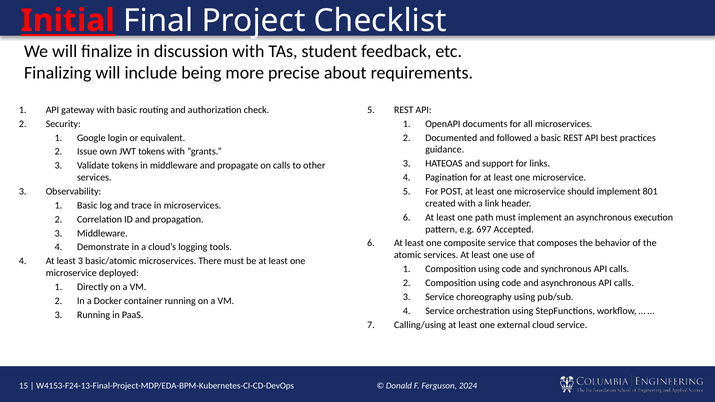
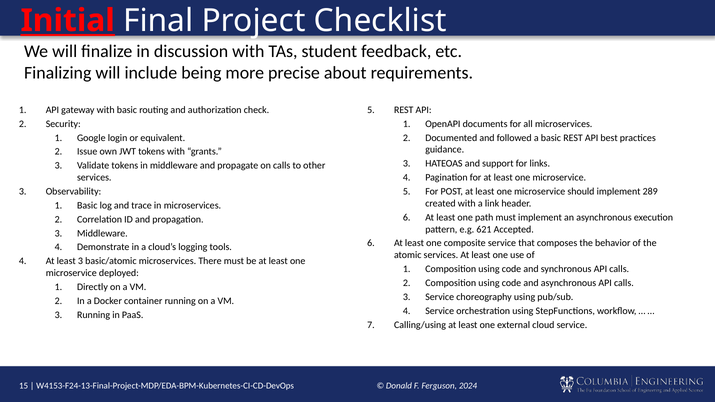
801: 801 -> 289
697: 697 -> 621
